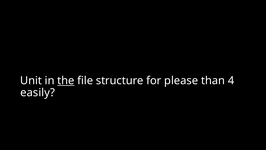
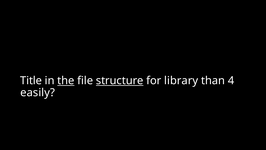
Unit: Unit -> Title
structure underline: none -> present
please: please -> library
